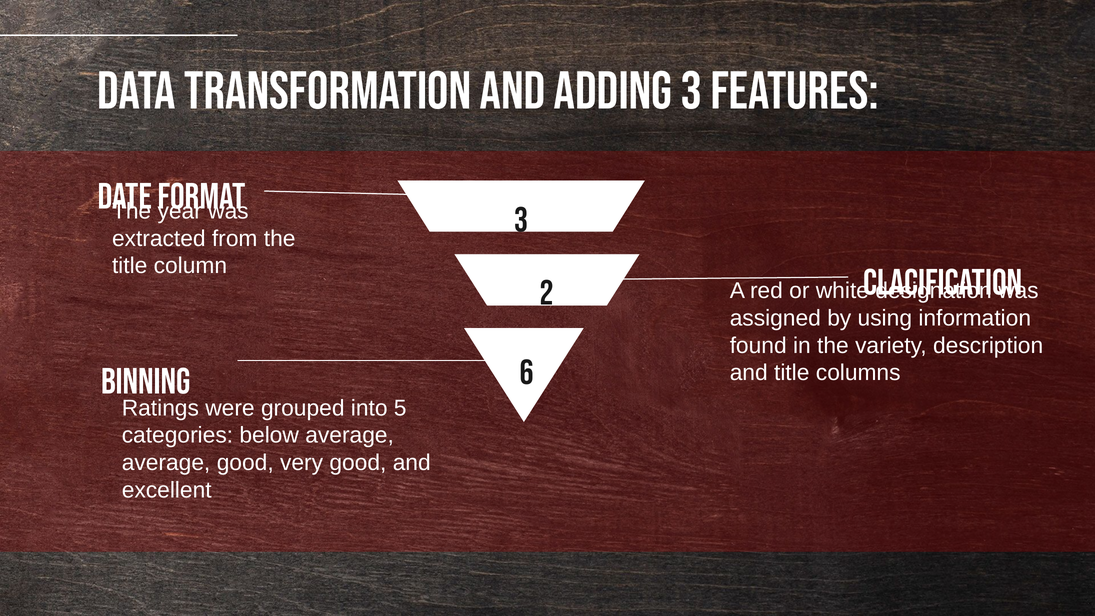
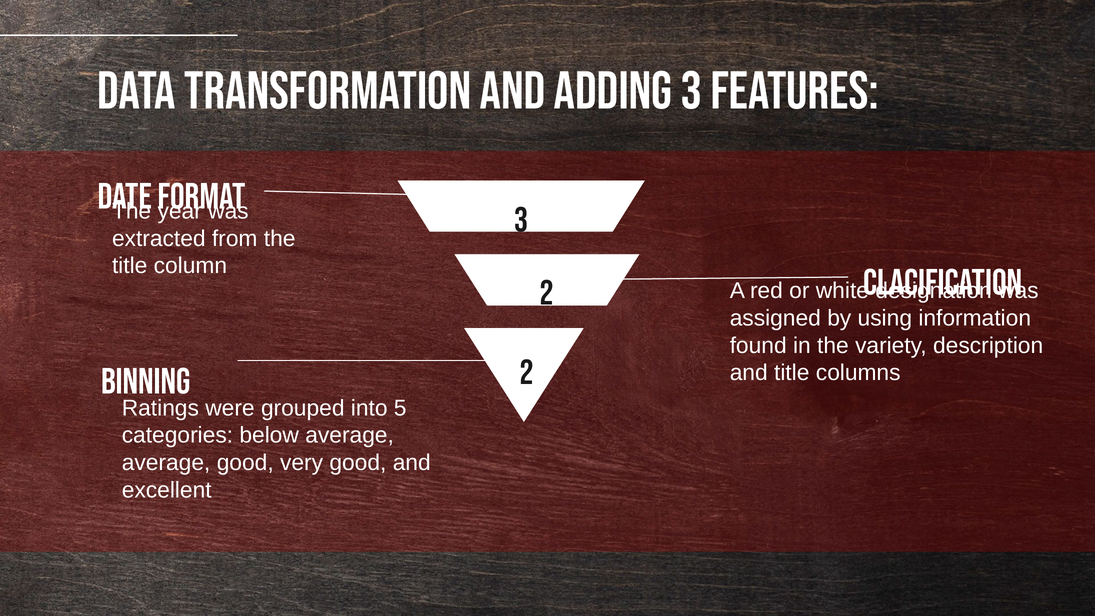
Binning 6: 6 -> 2
